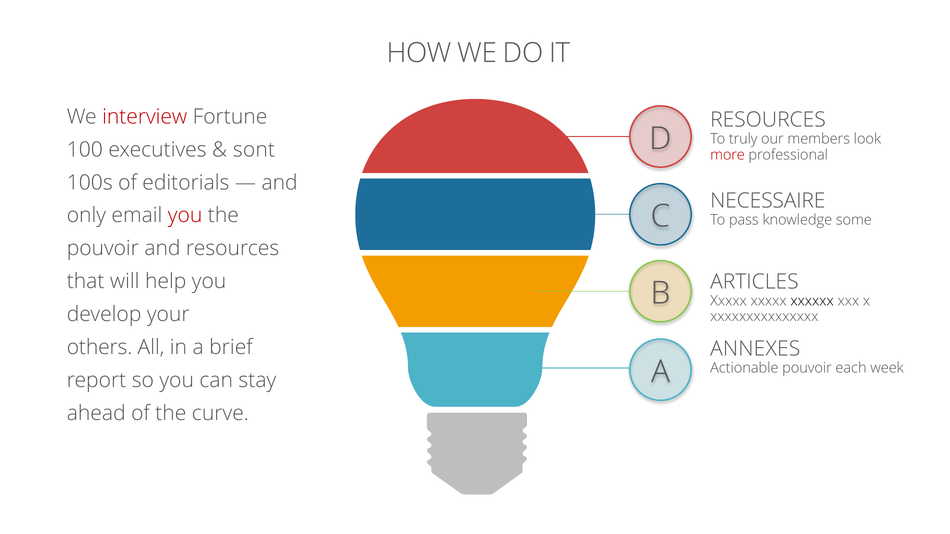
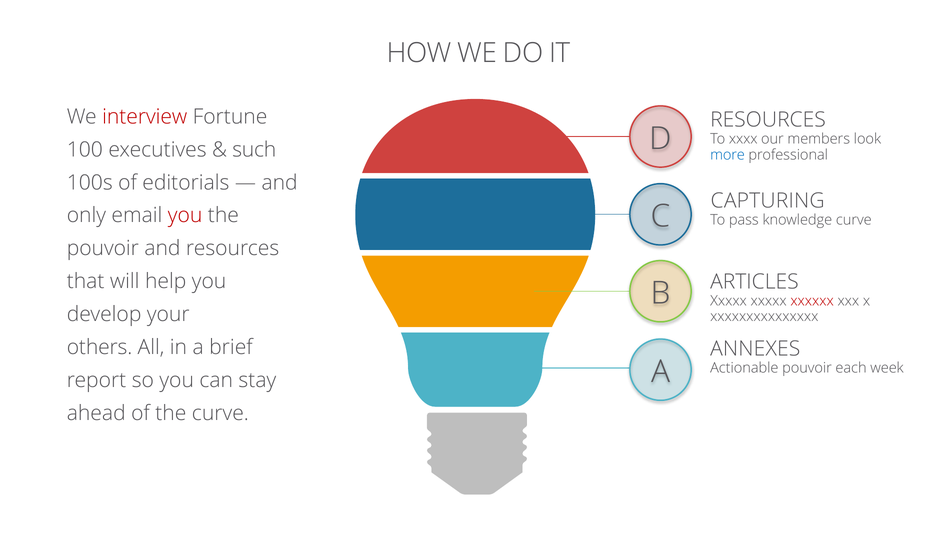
truly: truly -> xxxx
sont: sont -> such
more colour: red -> blue
NECESSAIRE: NECESSAIRE -> CAPTURING
knowledge some: some -> curve
xxxxxx colour: black -> red
